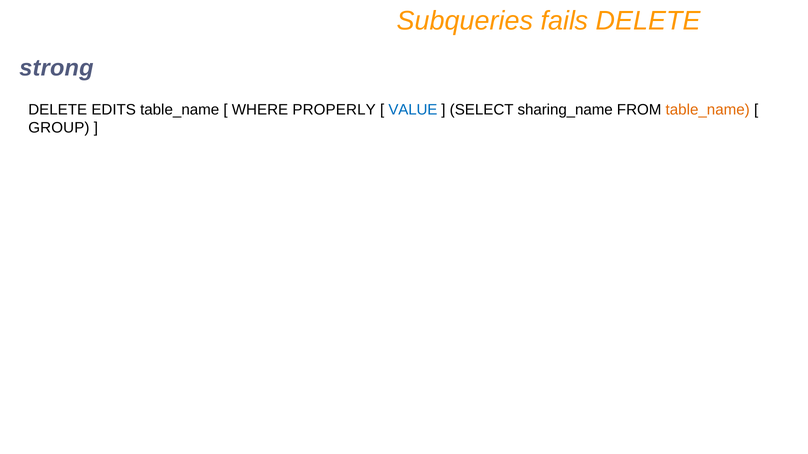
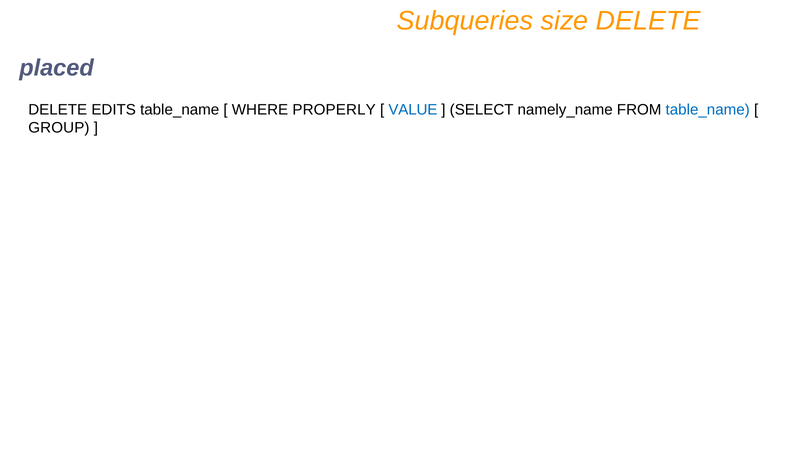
fails: fails -> size
strong: strong -> placed
sharing_name: sharing_name -> namely_name
table_name at (708, 110) colour: orange -> blue
